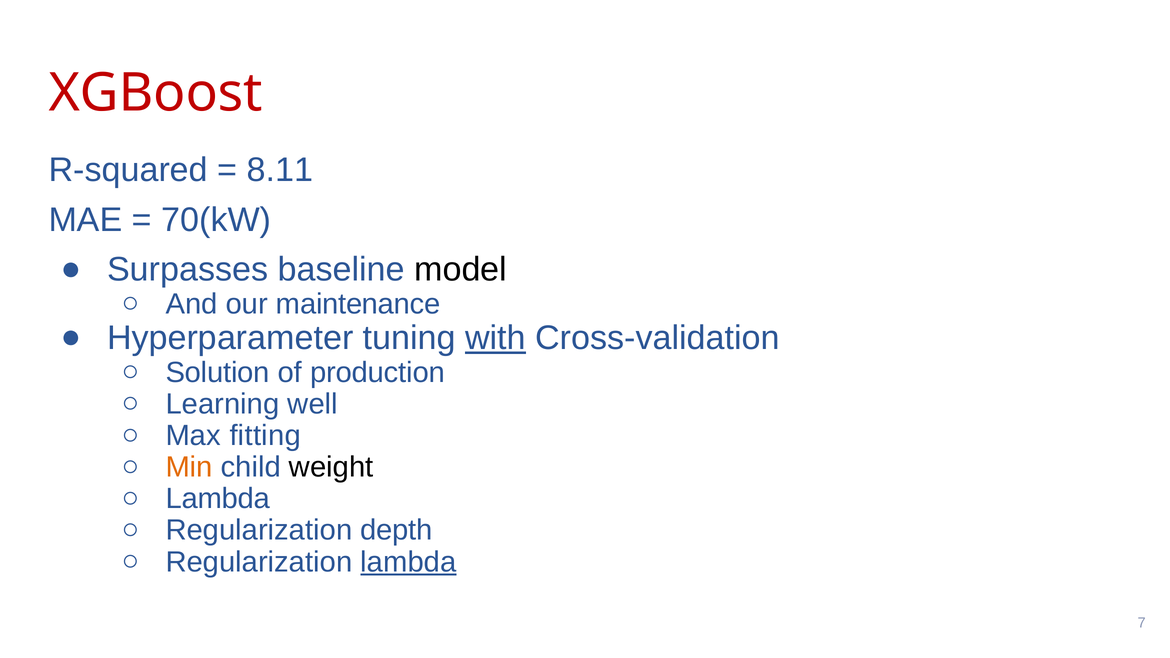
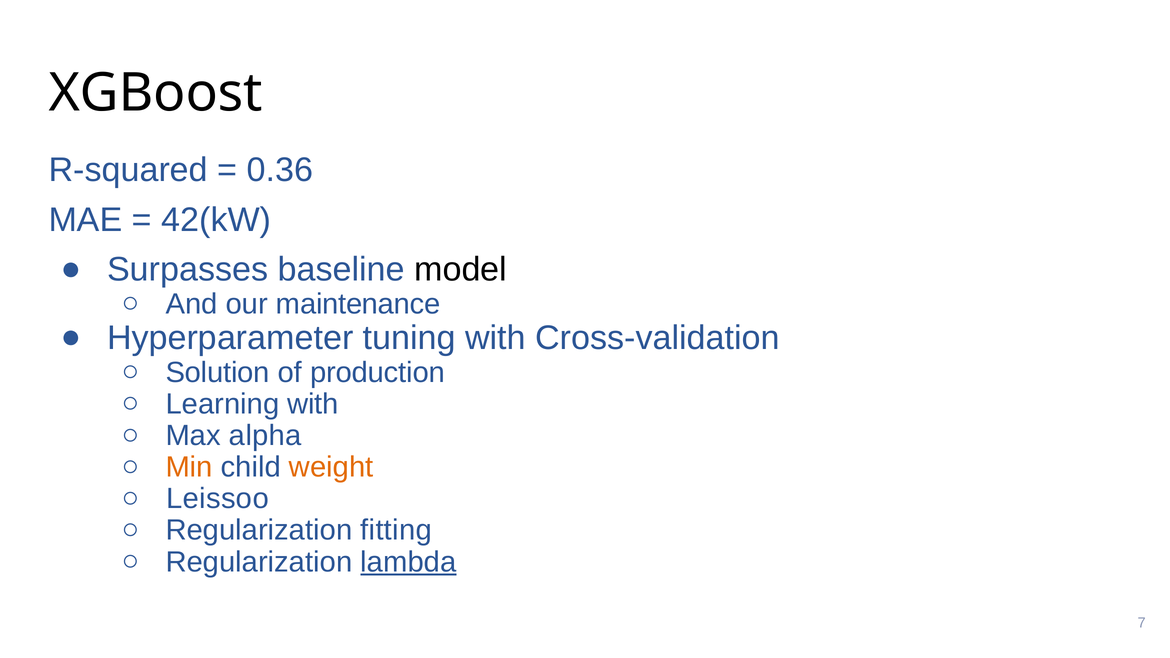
XGBoost colour: red -> black
8.11: 8.11 -> 0.36
70(kW: 70(kW -> 42(kW
with at (496, 338) underline: present -> none
Learning well: well -> with
fitting: fitting -> alpha
weight colour: black -> orange
Lambda at (218, 499): Lambda -> Leissoo
depth: depth -> fitting
